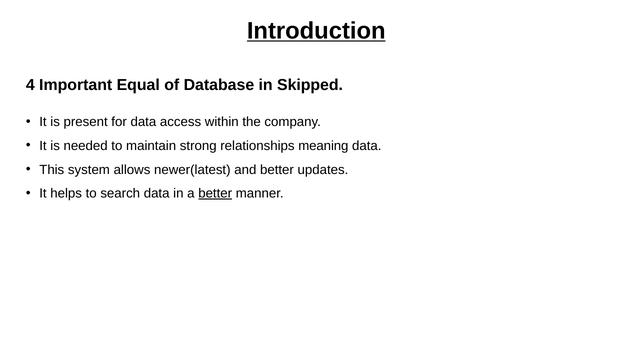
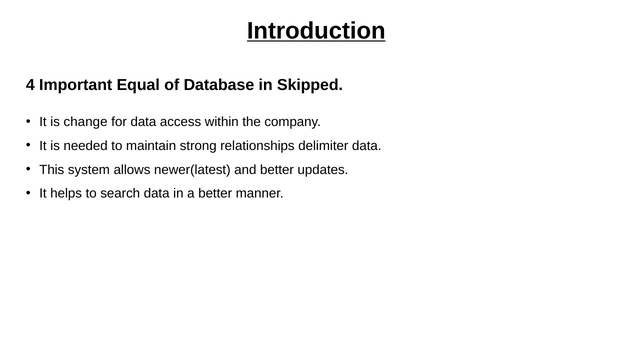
present: present -> change
meaning: meaning -> delimiter
better at (215, 194) underline: present -> none
